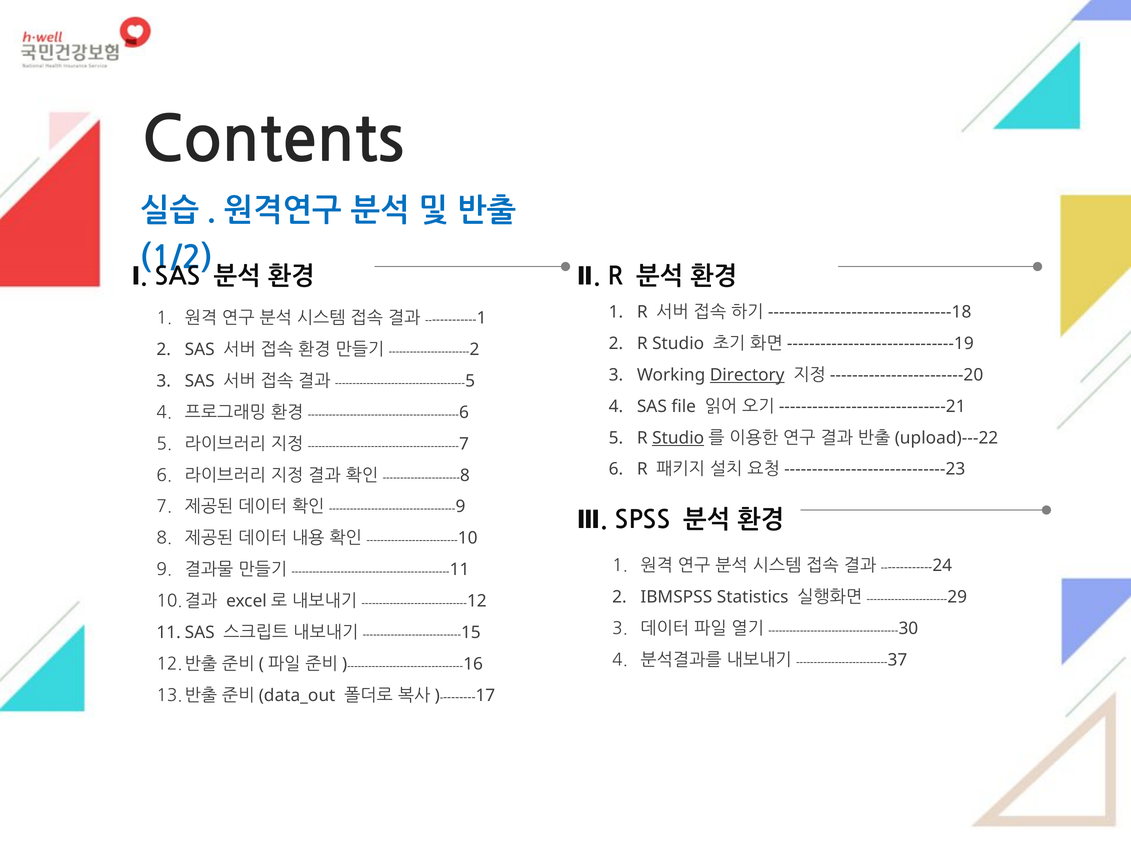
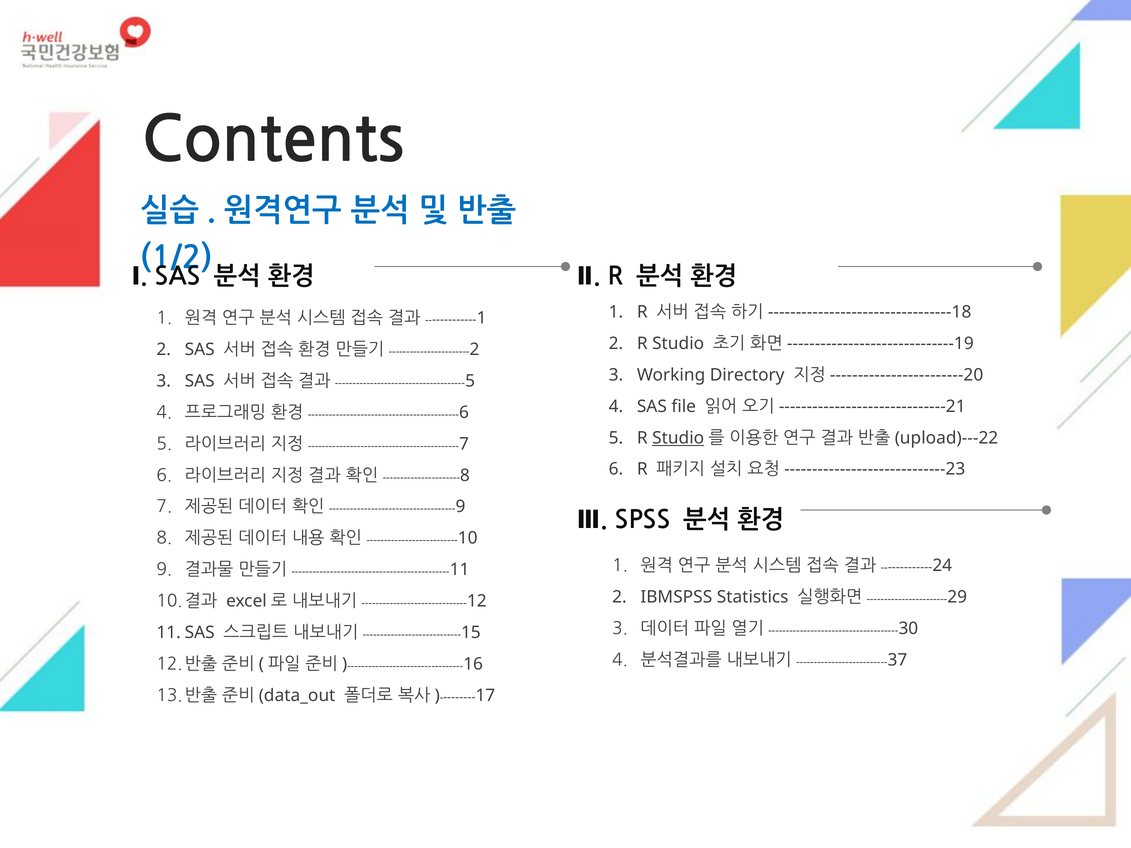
Directory underline: present -> none
